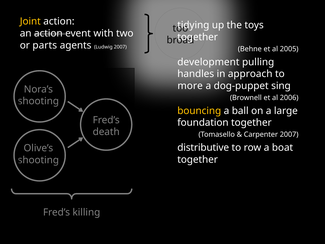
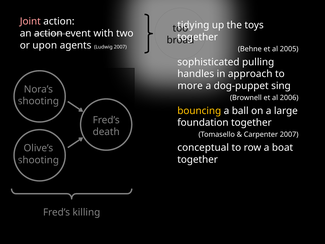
Joint colour: yellow -> pink
parts: parts -> upon
development: development -> sophisticated
distributive: distributive -> conceptual
